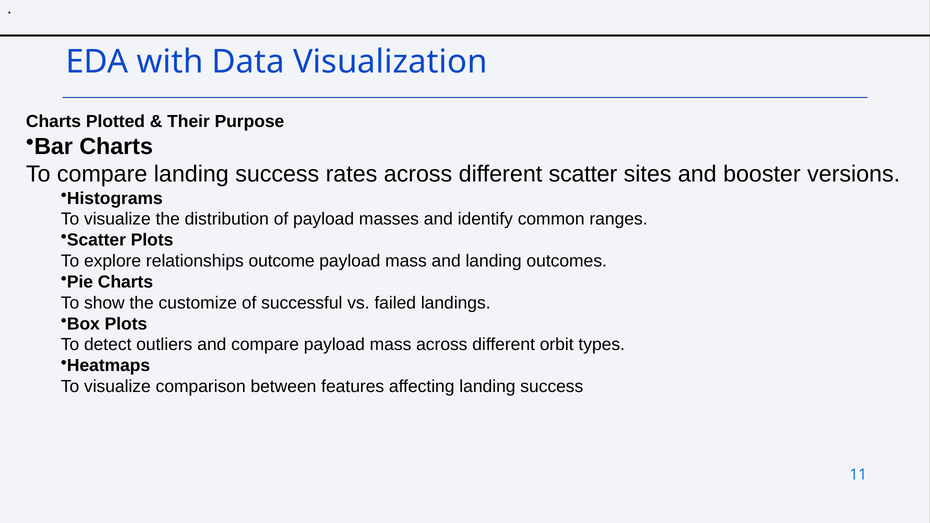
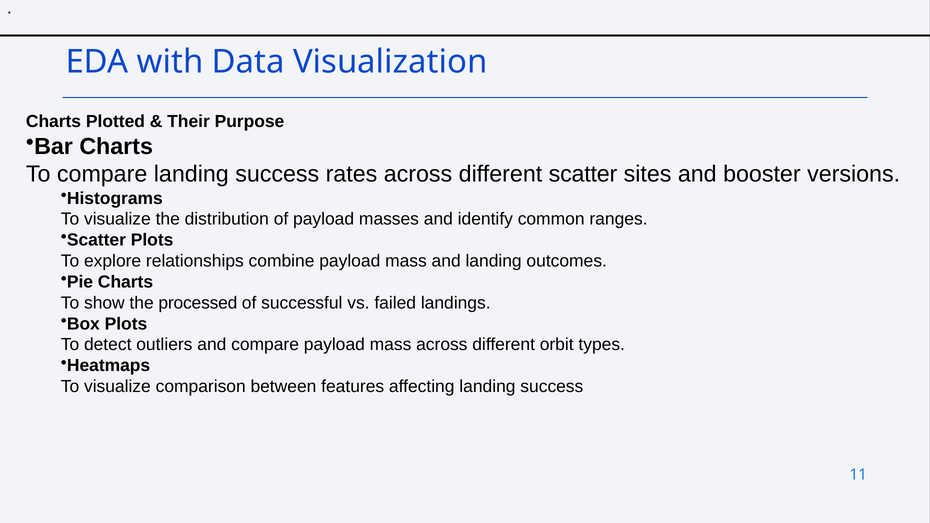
outcome: outcome -> combine
customize: customize -> processed
